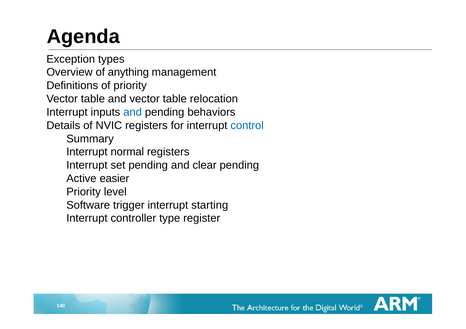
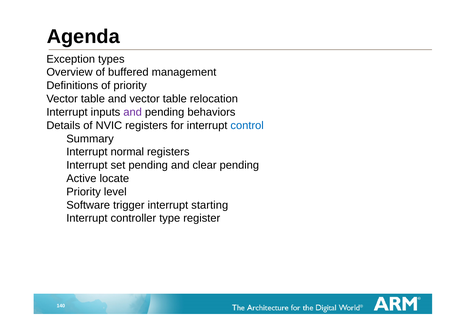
anything: anything -> buffered
and at (133, 112) colour: blue -> purple
easier: easier -> locate
